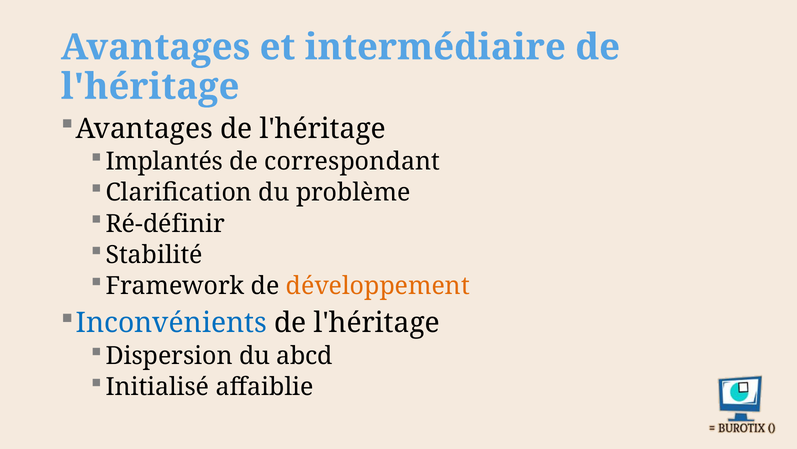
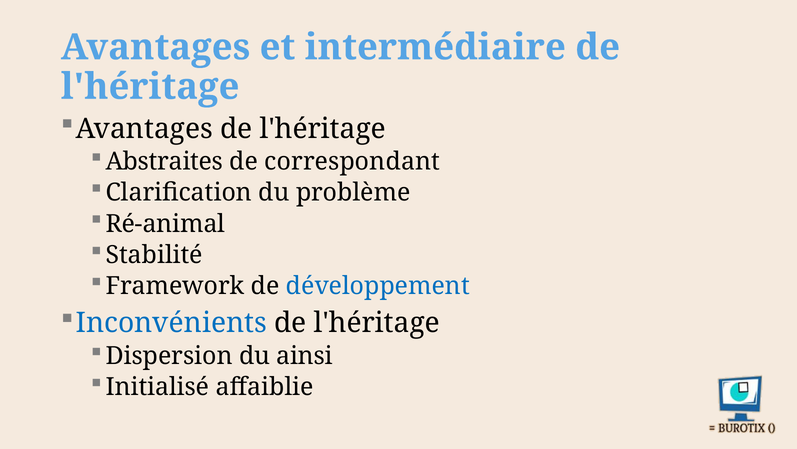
Implantés: Implantés -> Abstraites
Ré-définir: Ré-définir -> Ré-animal
développement colour: orange -> blue
abcd: abcd -> ainsi
